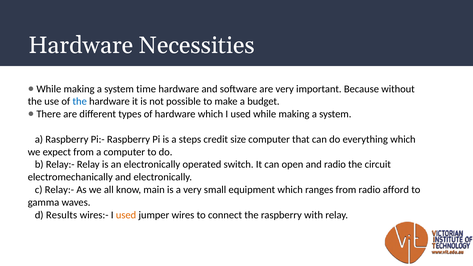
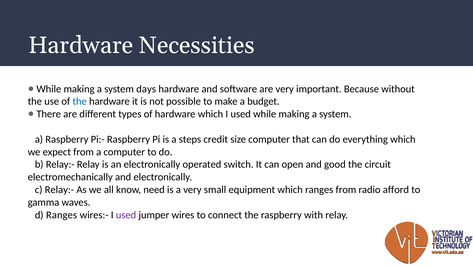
time: time -> days
and radio: radio -> good
main: main -> need
d Results: Results -> Ranges
used at (126, 215) colour: orange -> purple
